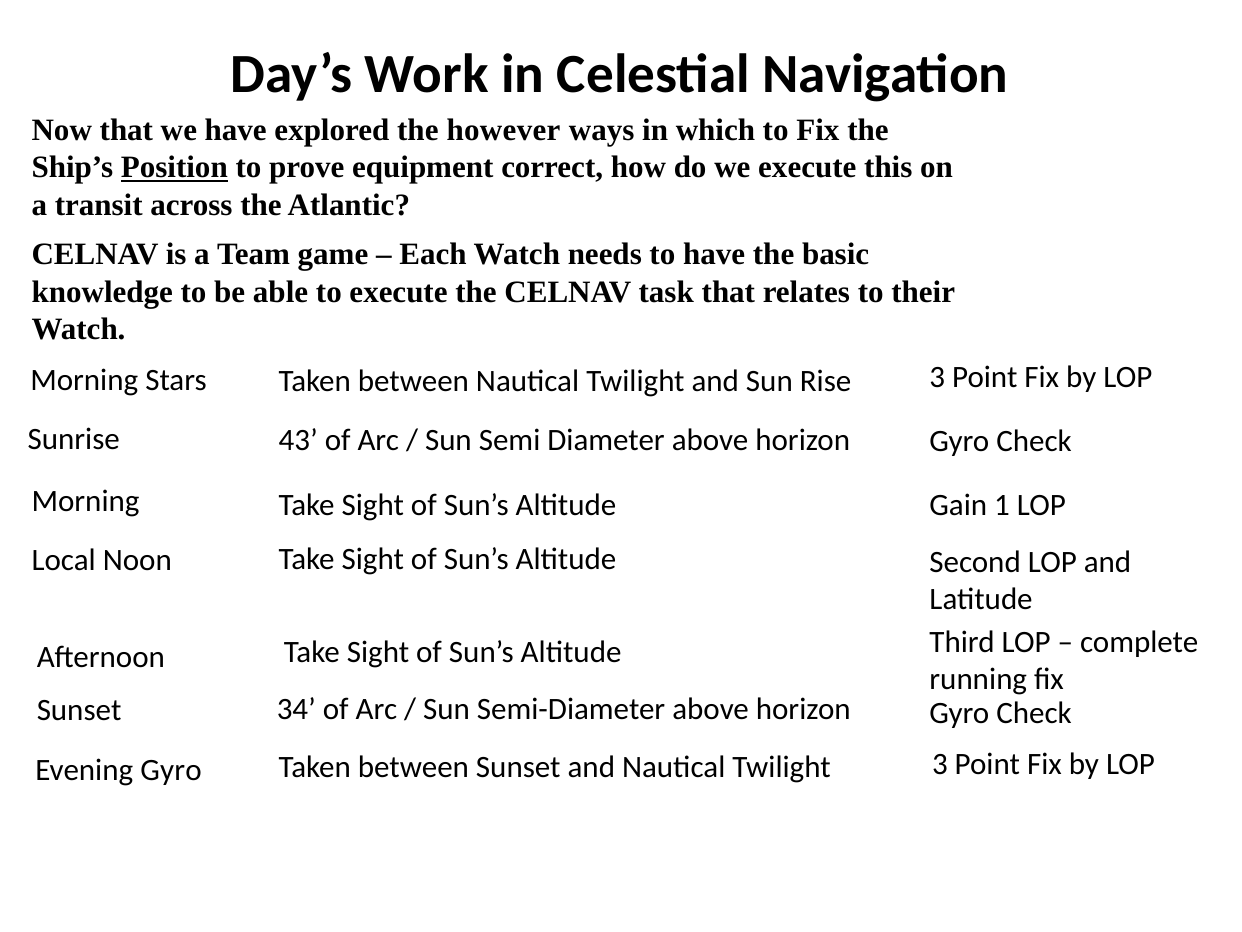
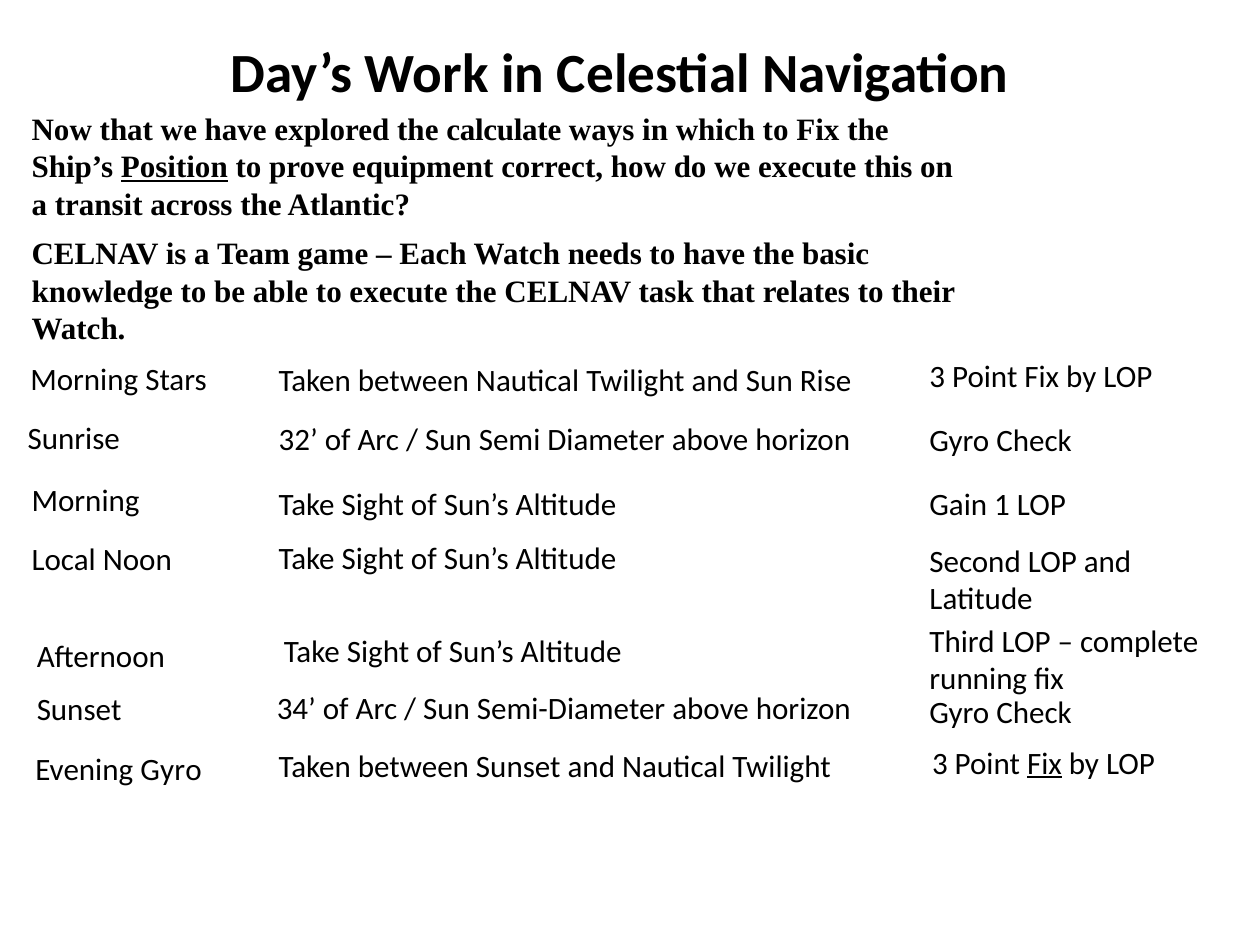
however: however -> calculate
43: 43 -> 32
Fix at (1044, 764) underline: none -> present
